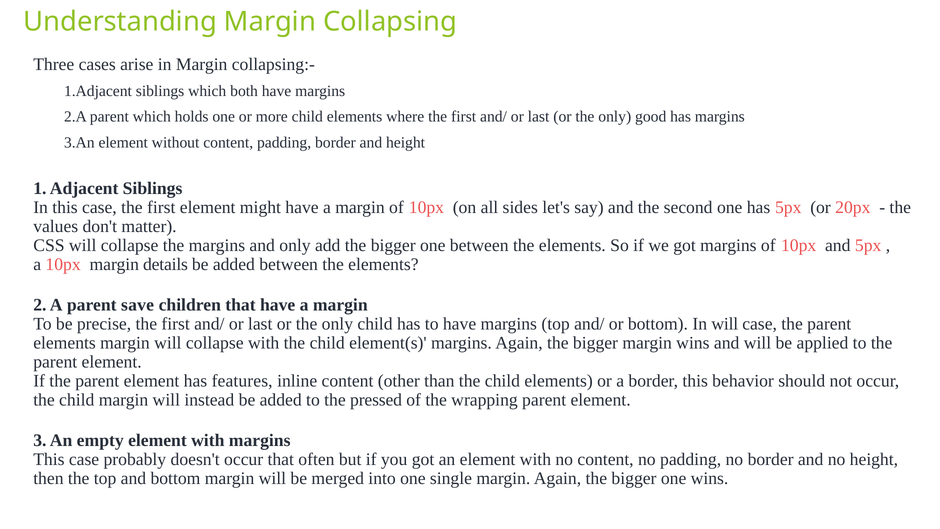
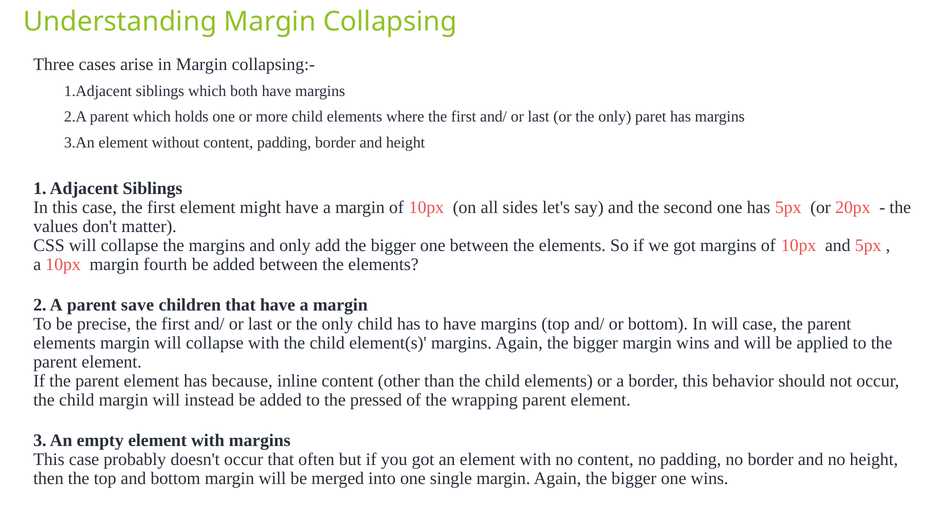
good: good -> paret
details: details -> fourth
features: features -> because
